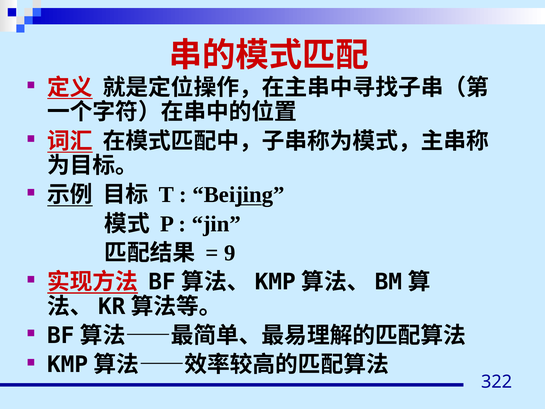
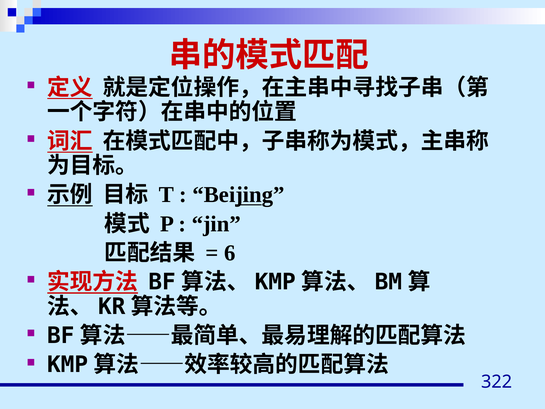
9: 9 -> 6
